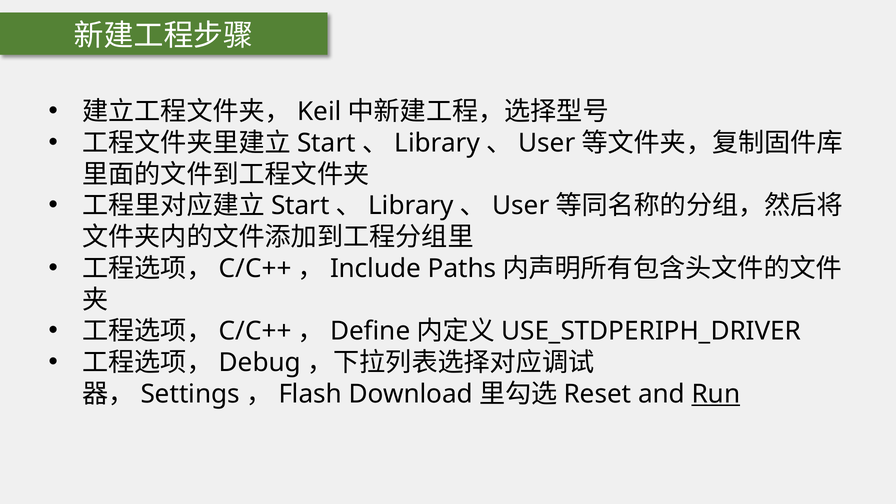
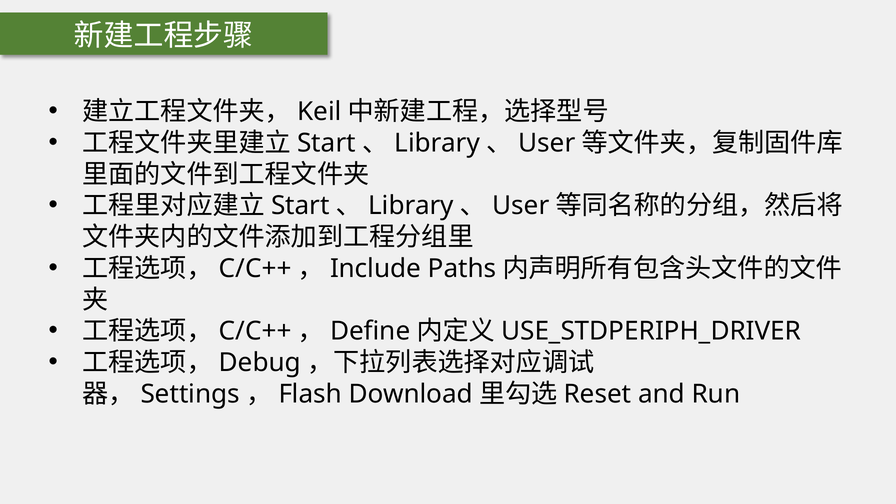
Run underline: present -> none
